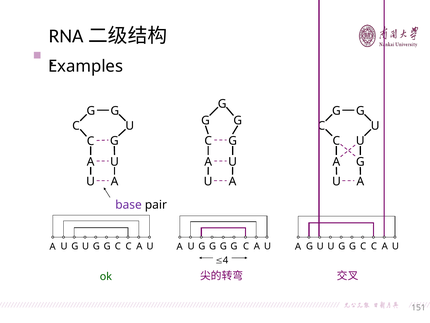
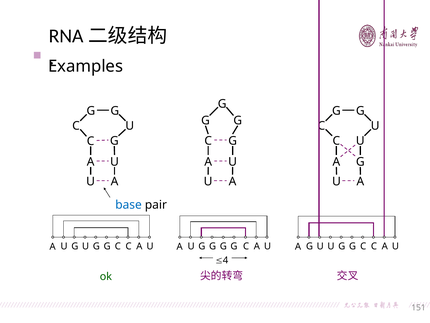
base colour: purple -> blue
